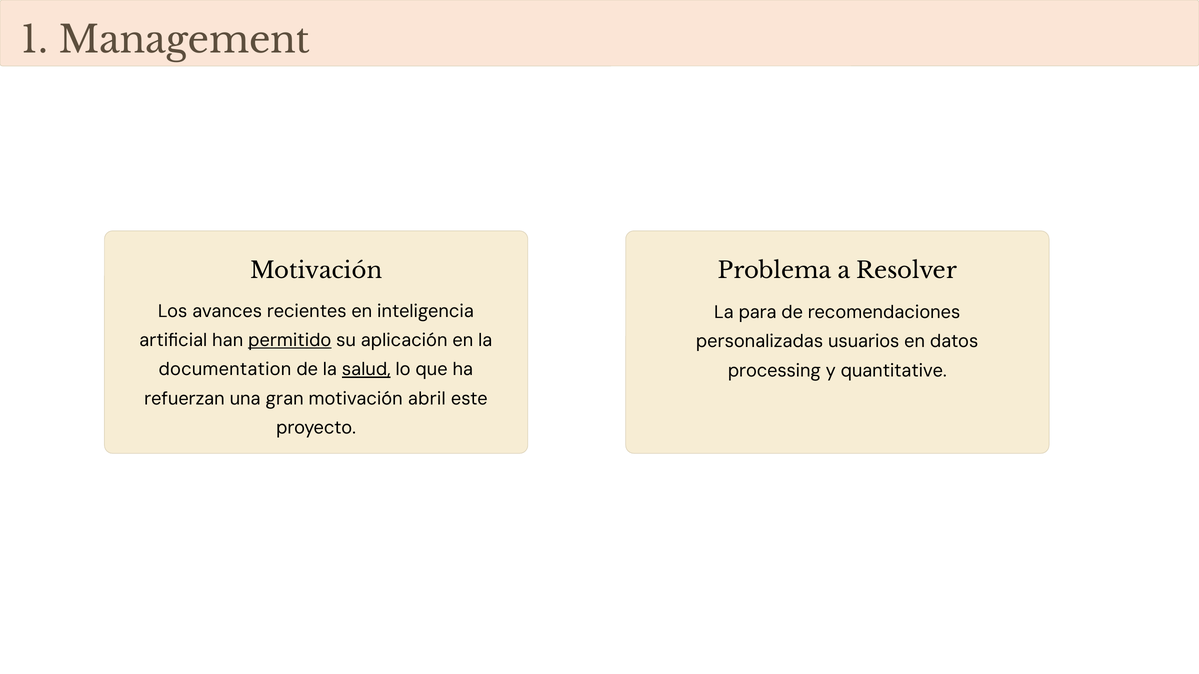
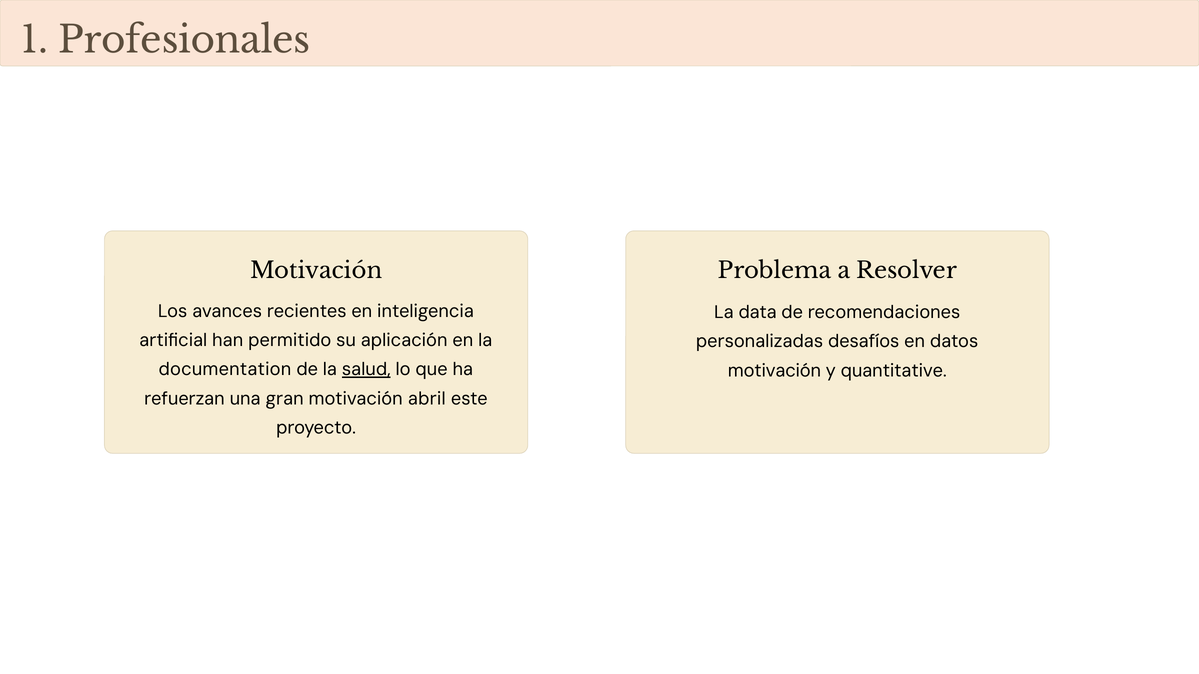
Management: Management -> Profesionales
para: para -> data
permitido underline: present -> none
usuarios: usuarios -> desafíos
processing at (774, 371): processing -> motivación
